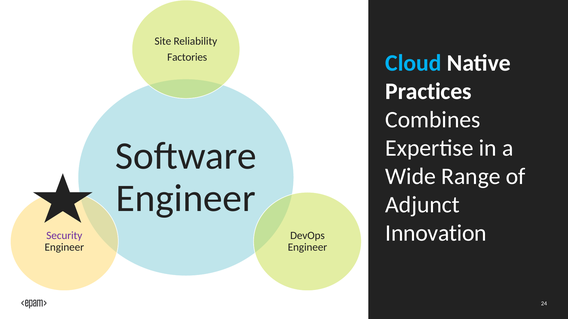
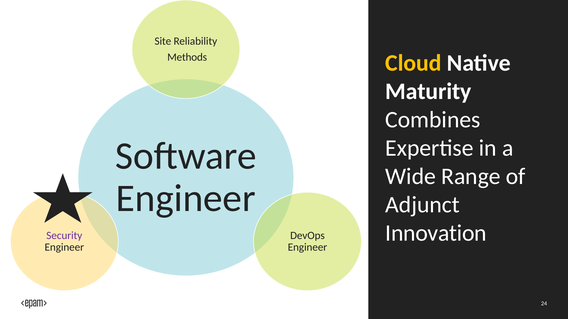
Factories: Factories -> Methods
Cloud colour: light blue -> yellow
Practices: Practices -> Maturity
